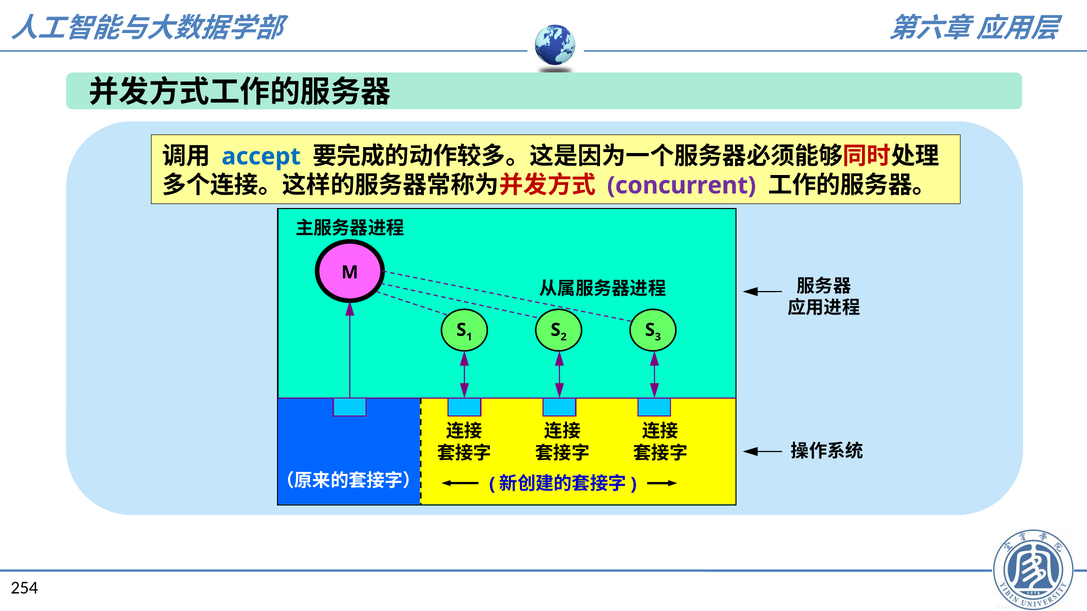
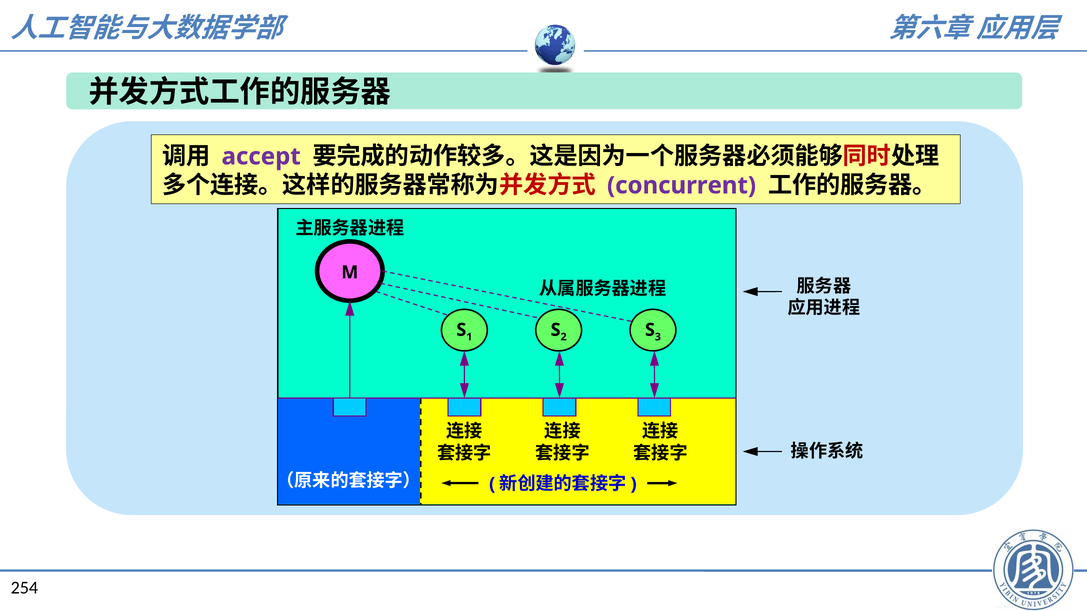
accept colour: blue -> purple
